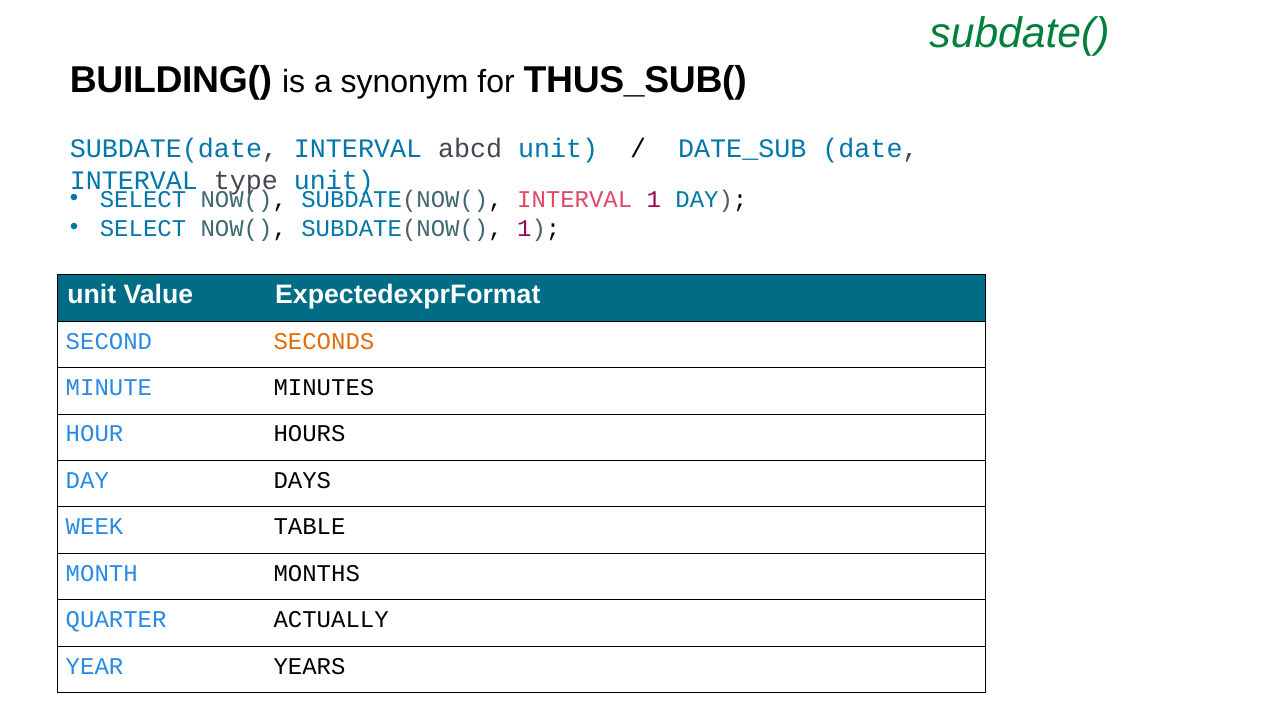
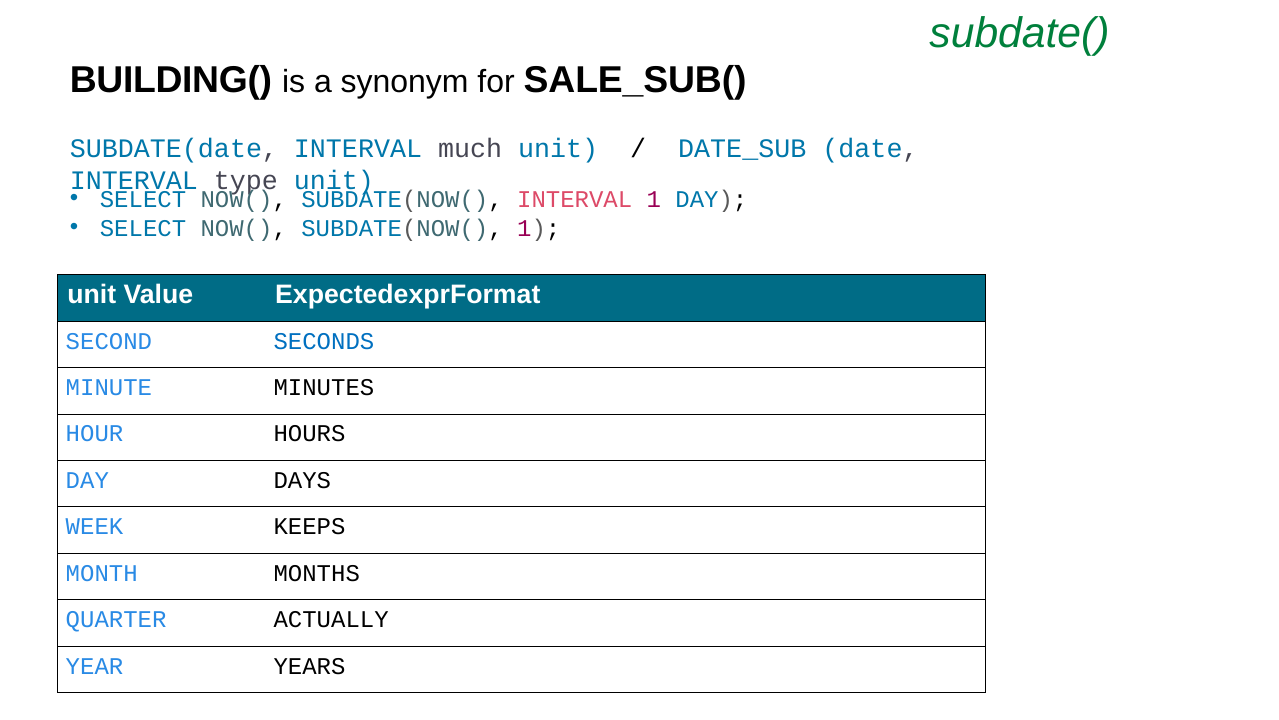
THUS_SUB(: THUS_SUB( -> SALE_SUB(
abcd: abcd -> much
SECONDS colour: orange -> blue
TABLE: TABLE -> KEEPS
